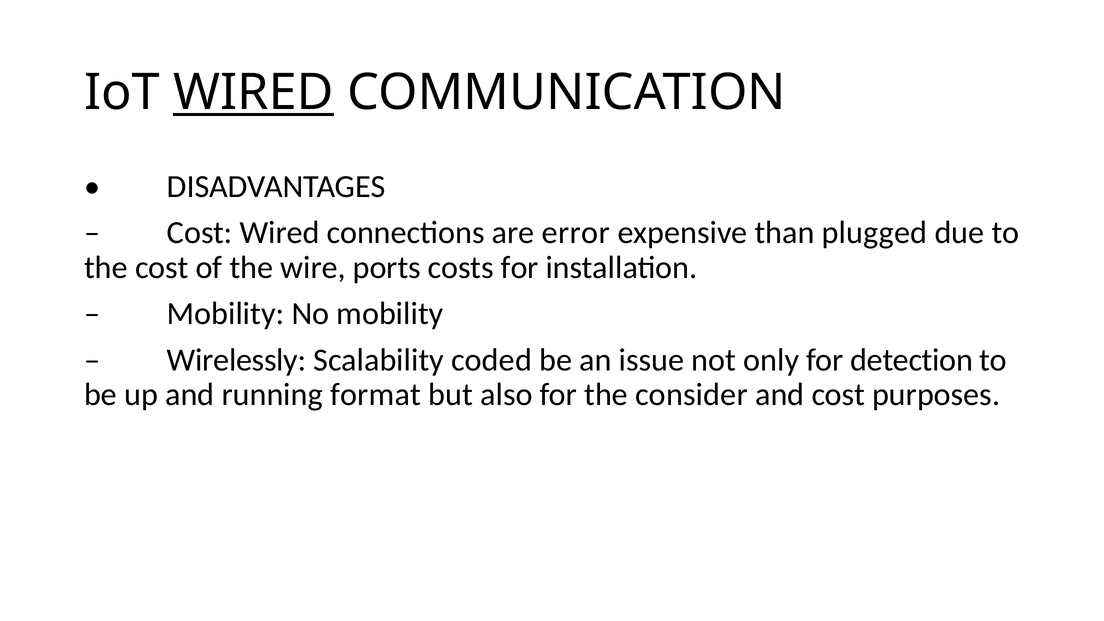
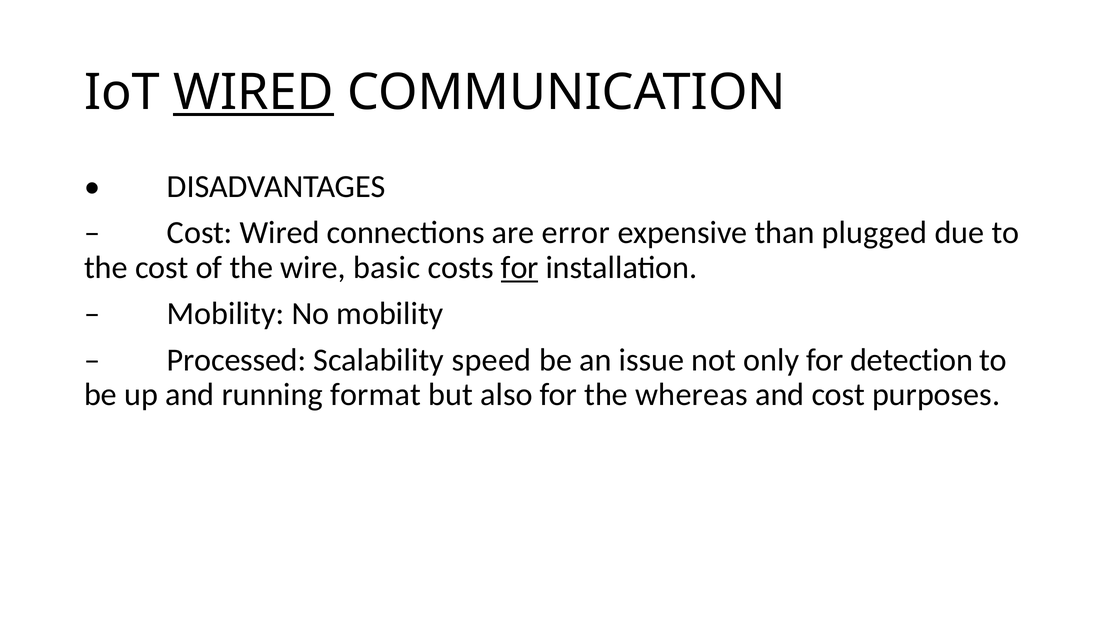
ports: ports -> basic
for at (520, 268) underline: none -> present
Wirelessly: Wirelessly -> Processed
coded: coded -> speed
consider: consider -> whereas
